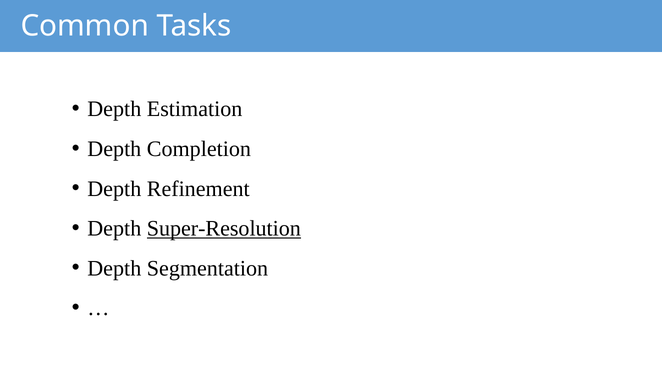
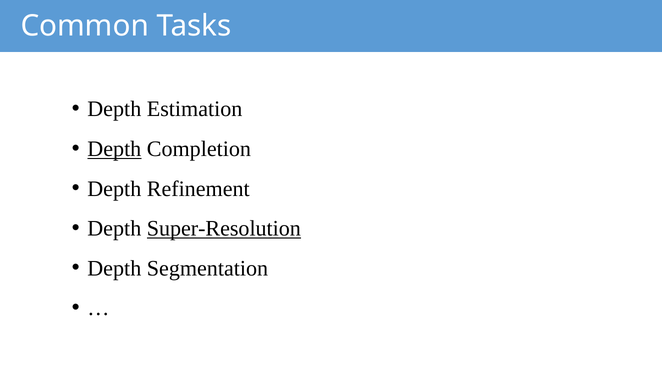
Depth at (114, 149) underline: none -> present
